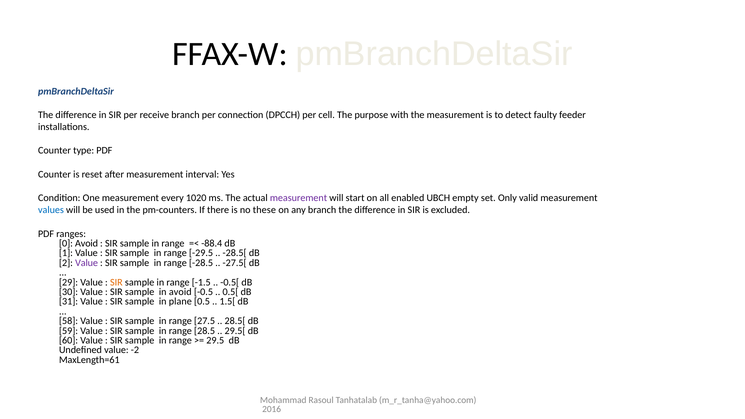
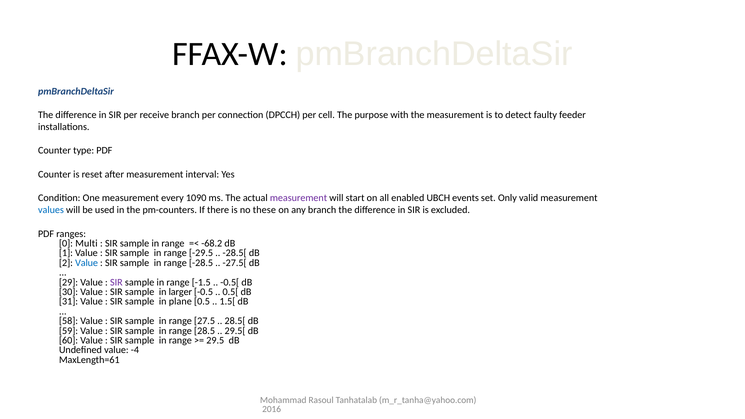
1020: 1020 -> 1090
empty: empty -> events
0 Avoid: Avoid -> Multi
-88.4: -88.4 -> -68.2
Value at (87, 263) colour: purple -> blue
SIR at (116, 282) colour: orange -> purple
in avoid: avoid -> larger
-2: -2 -> -4
